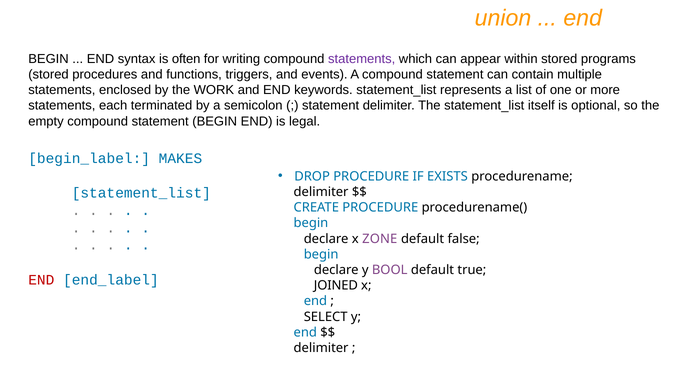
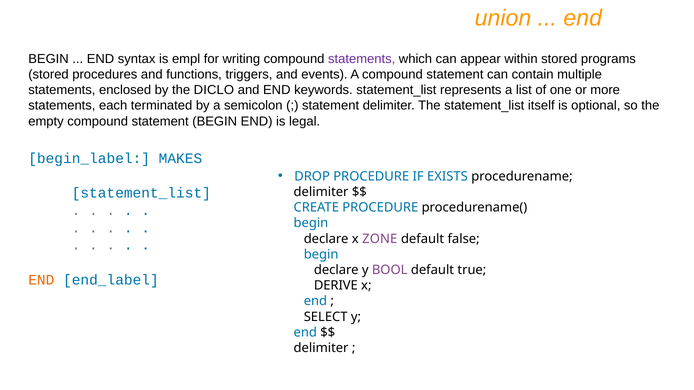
often: often -> empl
WORK: WORK -> DICLO
END at (41, 280) colour: red -> orange
JOINED: JOINED -> DERIVE
